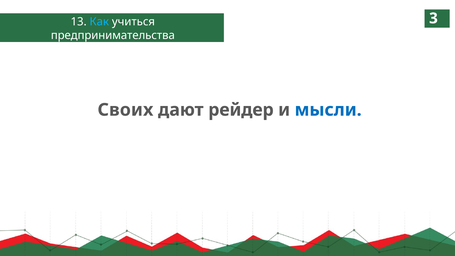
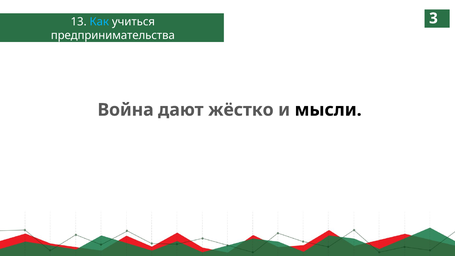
Своих: Своих -> Война
рейдер: рейдер -> жёстко
мысли colour: blue -> black
